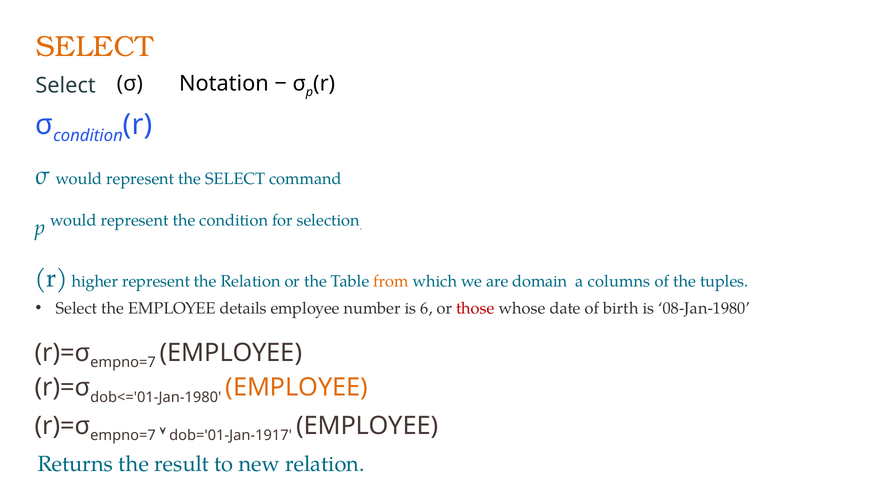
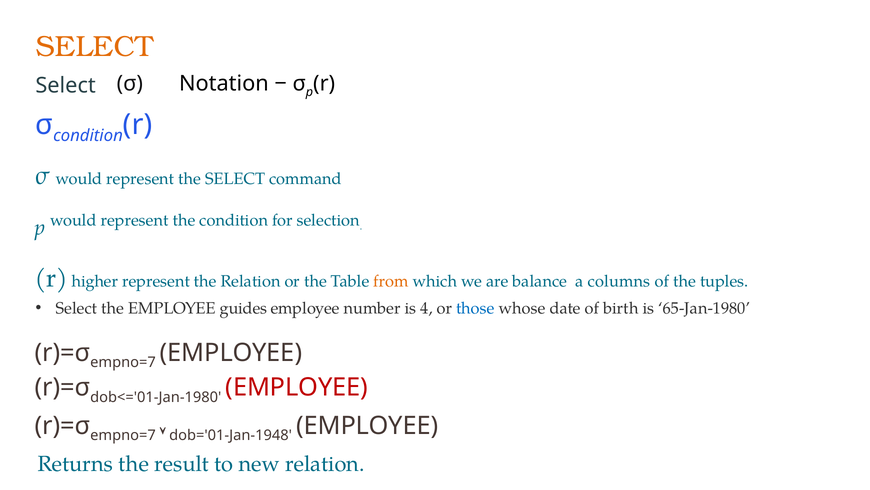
domain: domain -> balance
details: details -> guides
6: 6 -> 4
those colour: red -> blue
08-Jan-1980: 08-Jan-1980 -> 65-Jan-1980
EMPLOYEE at (297, 387) colour: orange -> red
dob='01-Jan-1917: dob='01-Jan-1917 -> dob='01-Jan-1948
